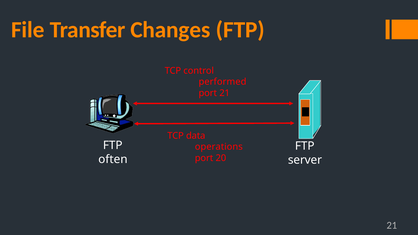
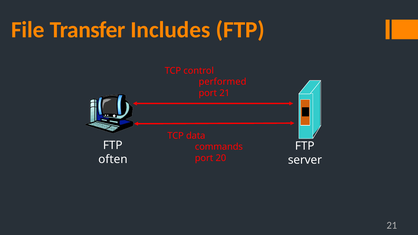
Changes: Changes -> Includes
operations: operations -> commands
